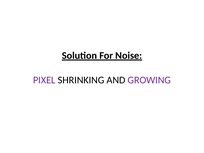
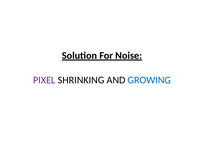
GROWING colour: purple -> blue
